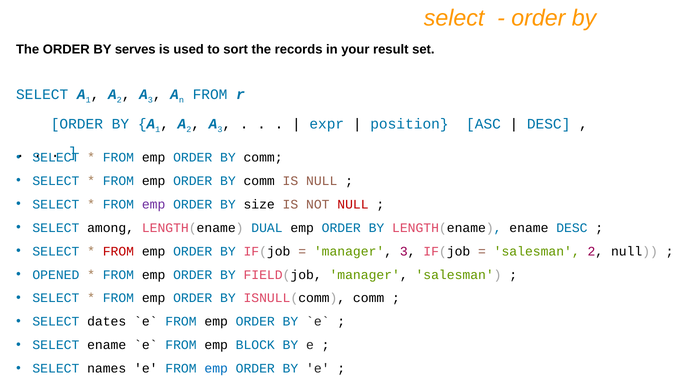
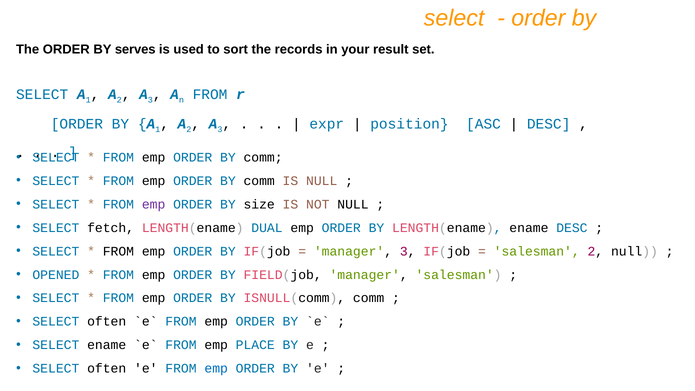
NULL at (353, 204) colour: red -> black
among: among -> fetch
FROM at (118, 251) colour: red -> black
dates at (107, 322): dates -> often
BLOCK: BLOCK -> PLACE
names at (107, 368): names -> often
